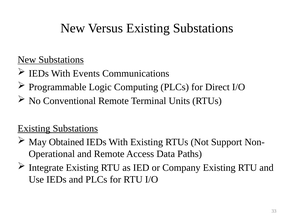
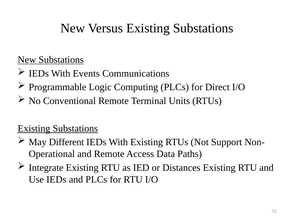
Obtained: Obtained -> Different
Company: Company -> Distances
